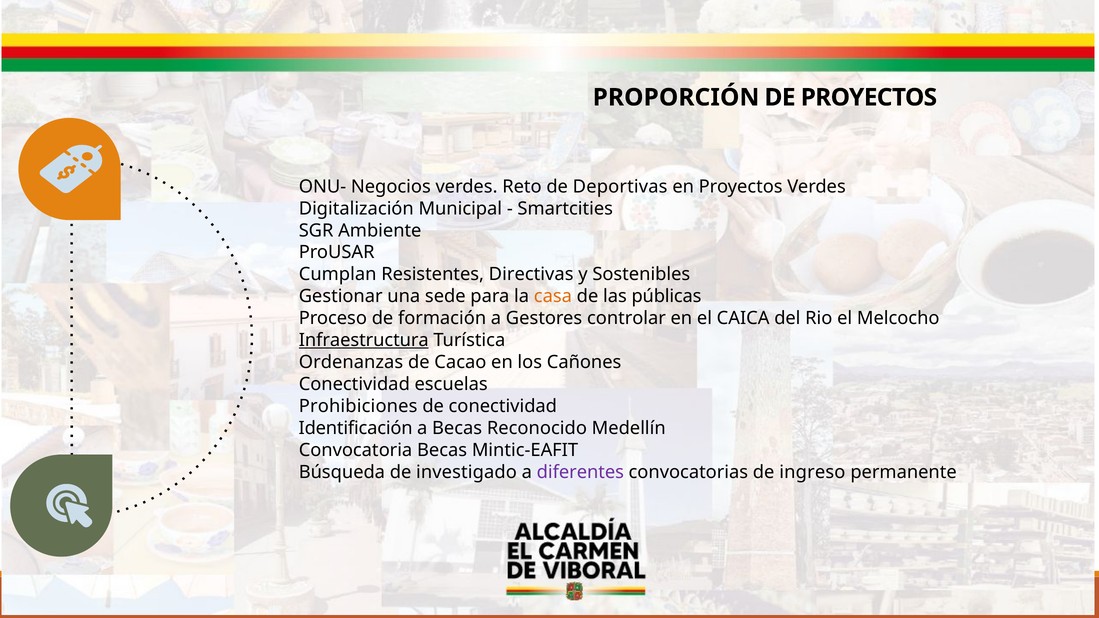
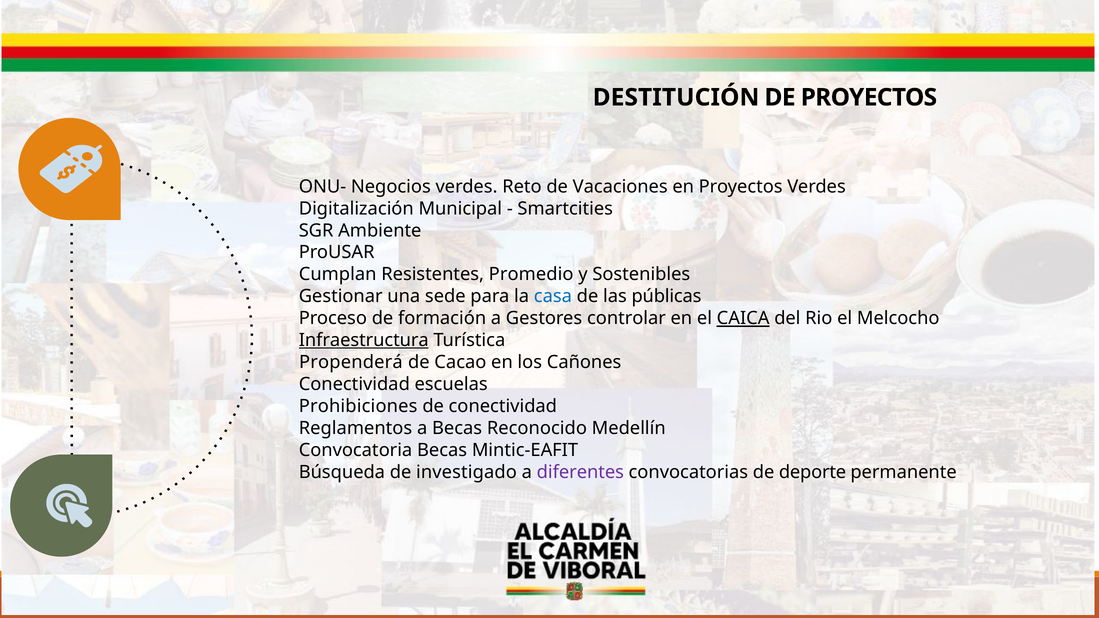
PROPORCIÓN: PROPORCIÓN -> DESTITUCIÓN
Deportivas: Deportivas -> Vacaciones
Directivas: Directivas -> Promedio
casa colour: orange -> blue
CAICA underline: none -> present
Ordenanzas: Ordenanzas -> Propenderá
Identificación: Identificación -> Reglamentos
ingreso: ingreso -> deporte
